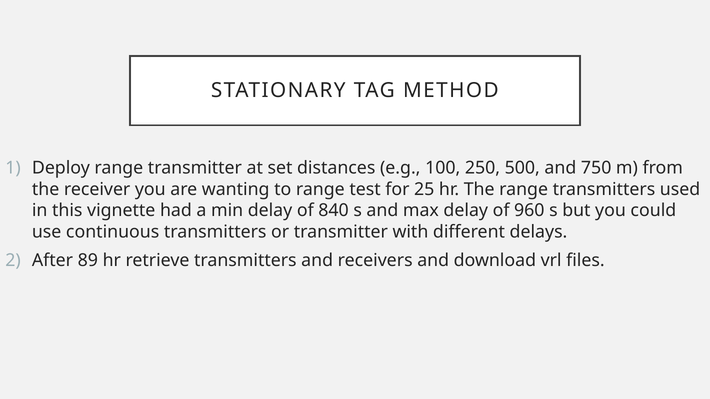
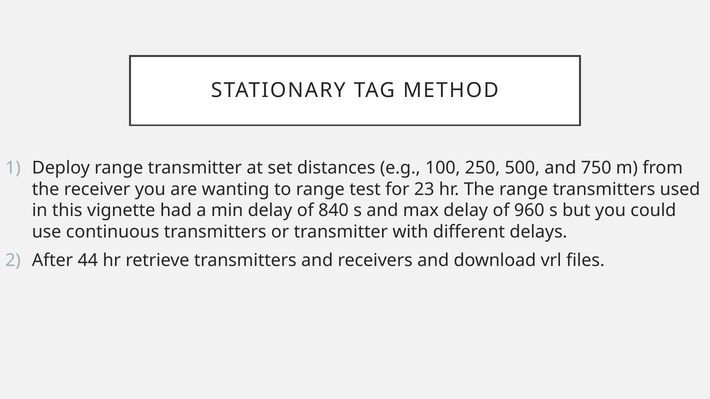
25: 25 -> 23
89: 89 -> 44
